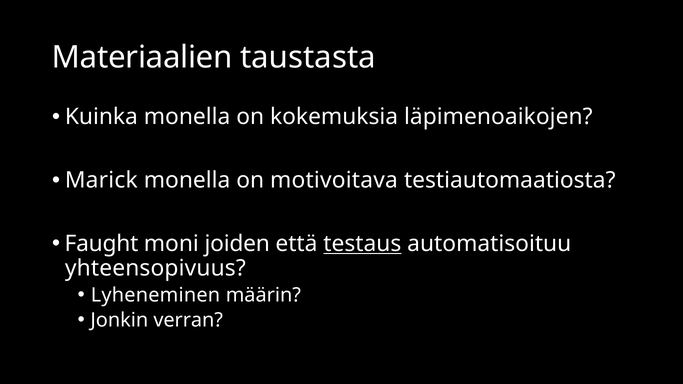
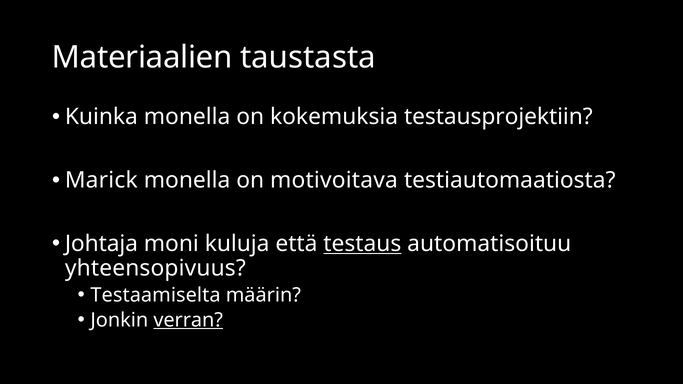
läpimenoaikojen: läpimenoaikojen -> testausprojektiin
Faught: Faught -> Johtaja
joiden: joiden -> kuluja
Lyheneminen: Lyheneminen -> Testaamiselta
verran underline: none -> present
